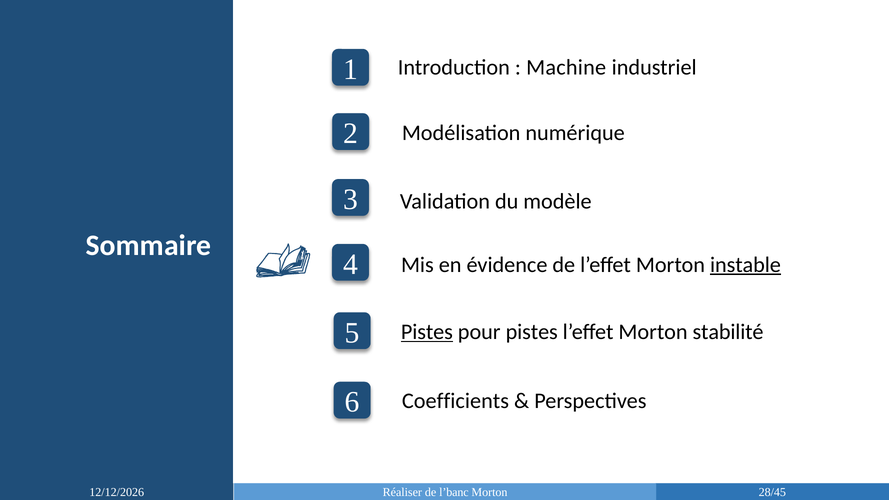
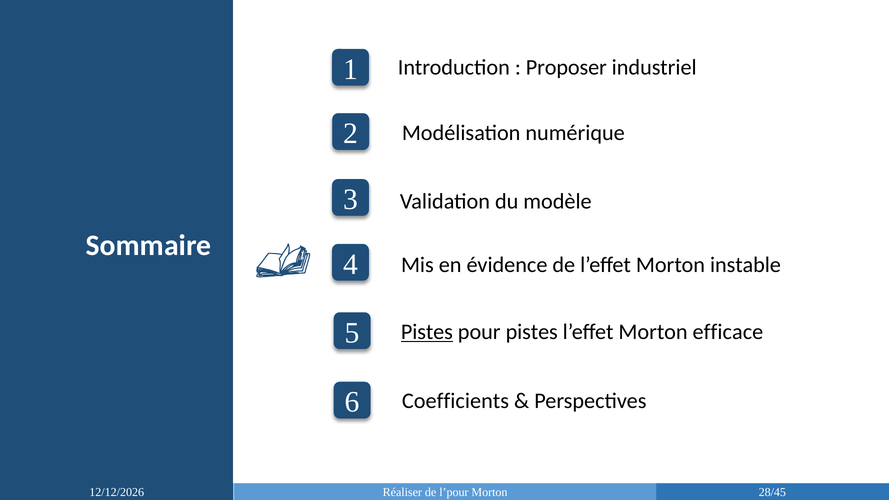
Machine: Machine -> Proposer
instable underline: present -> none
stabilité: stabilité -> efficace
l’banc: l’banc -> l’pour
